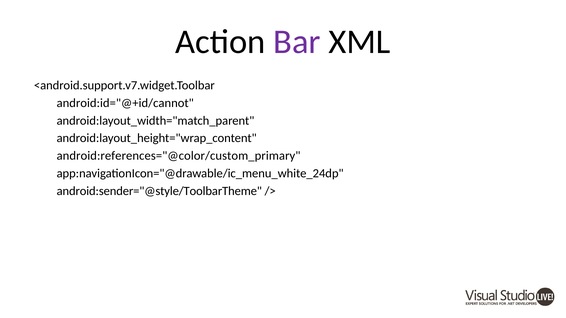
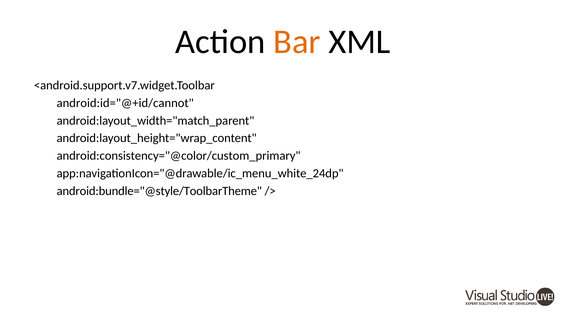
Bar colour: purple -> orange
android:references="@color/custom_primary: android:references="@color/custom_primary -> android:consistency="@color/custom_primary
android:sender="@style/ToolbarTheme: android:sender="@style/ToolbarTheme -> android:bundle="@style/ToolbarTheme
